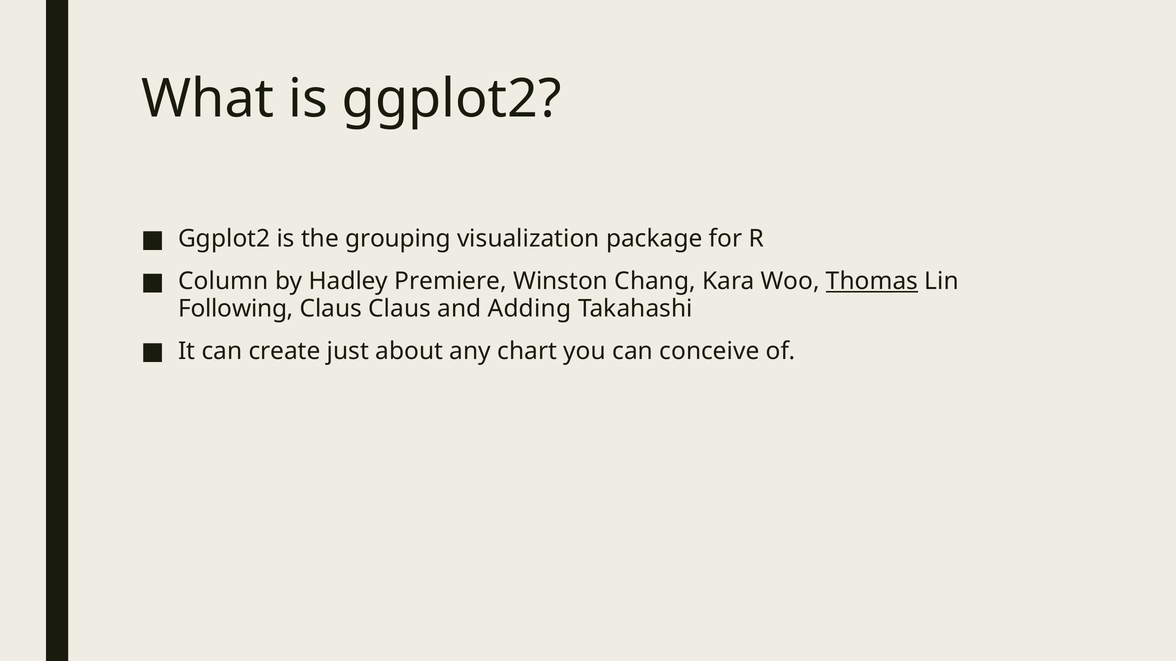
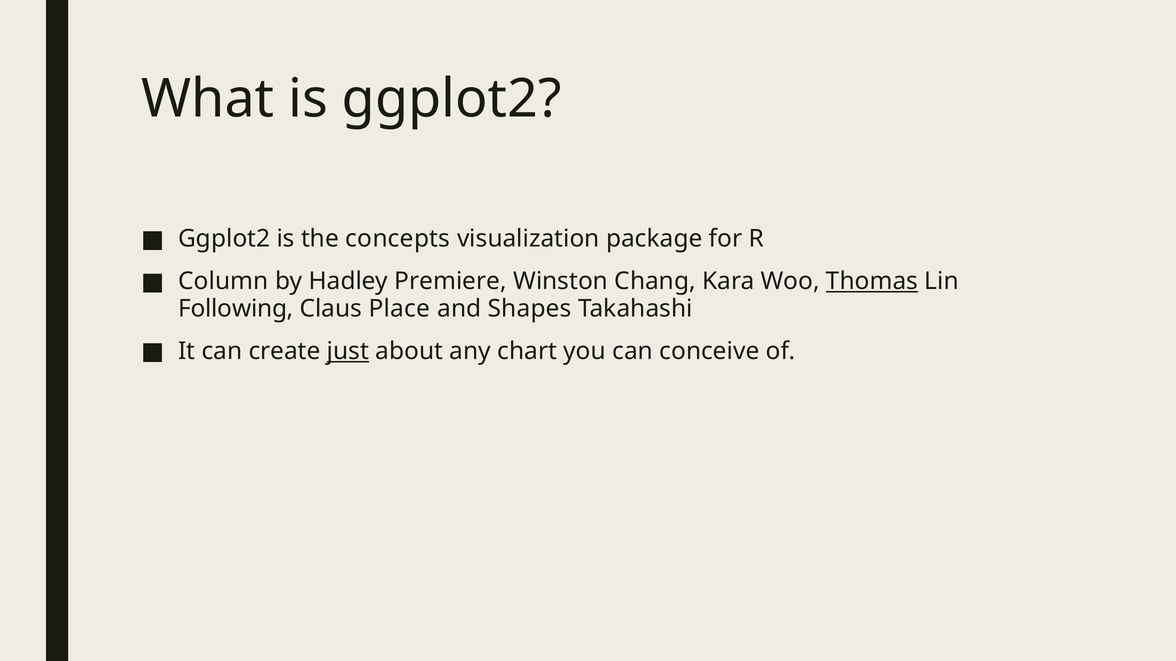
grouping: grouping -> concepts
Claus Claus: Claus -> Place
Adding: Adding -> Shapes
just underline: none -> present
